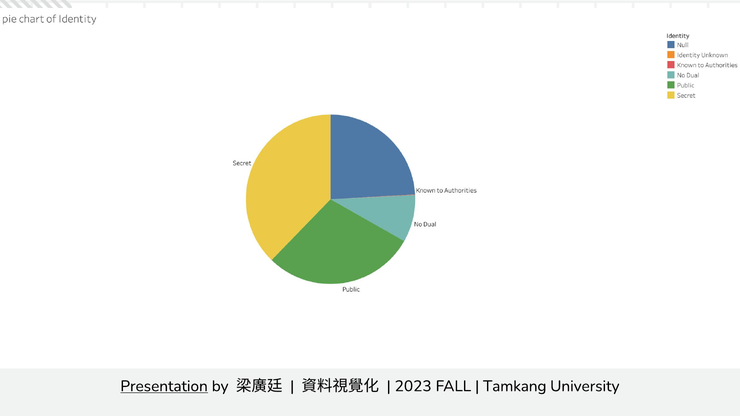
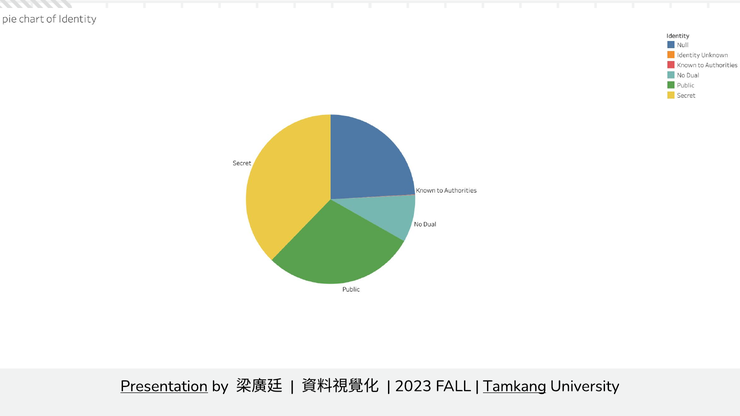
Tamkang underline: none -> present
